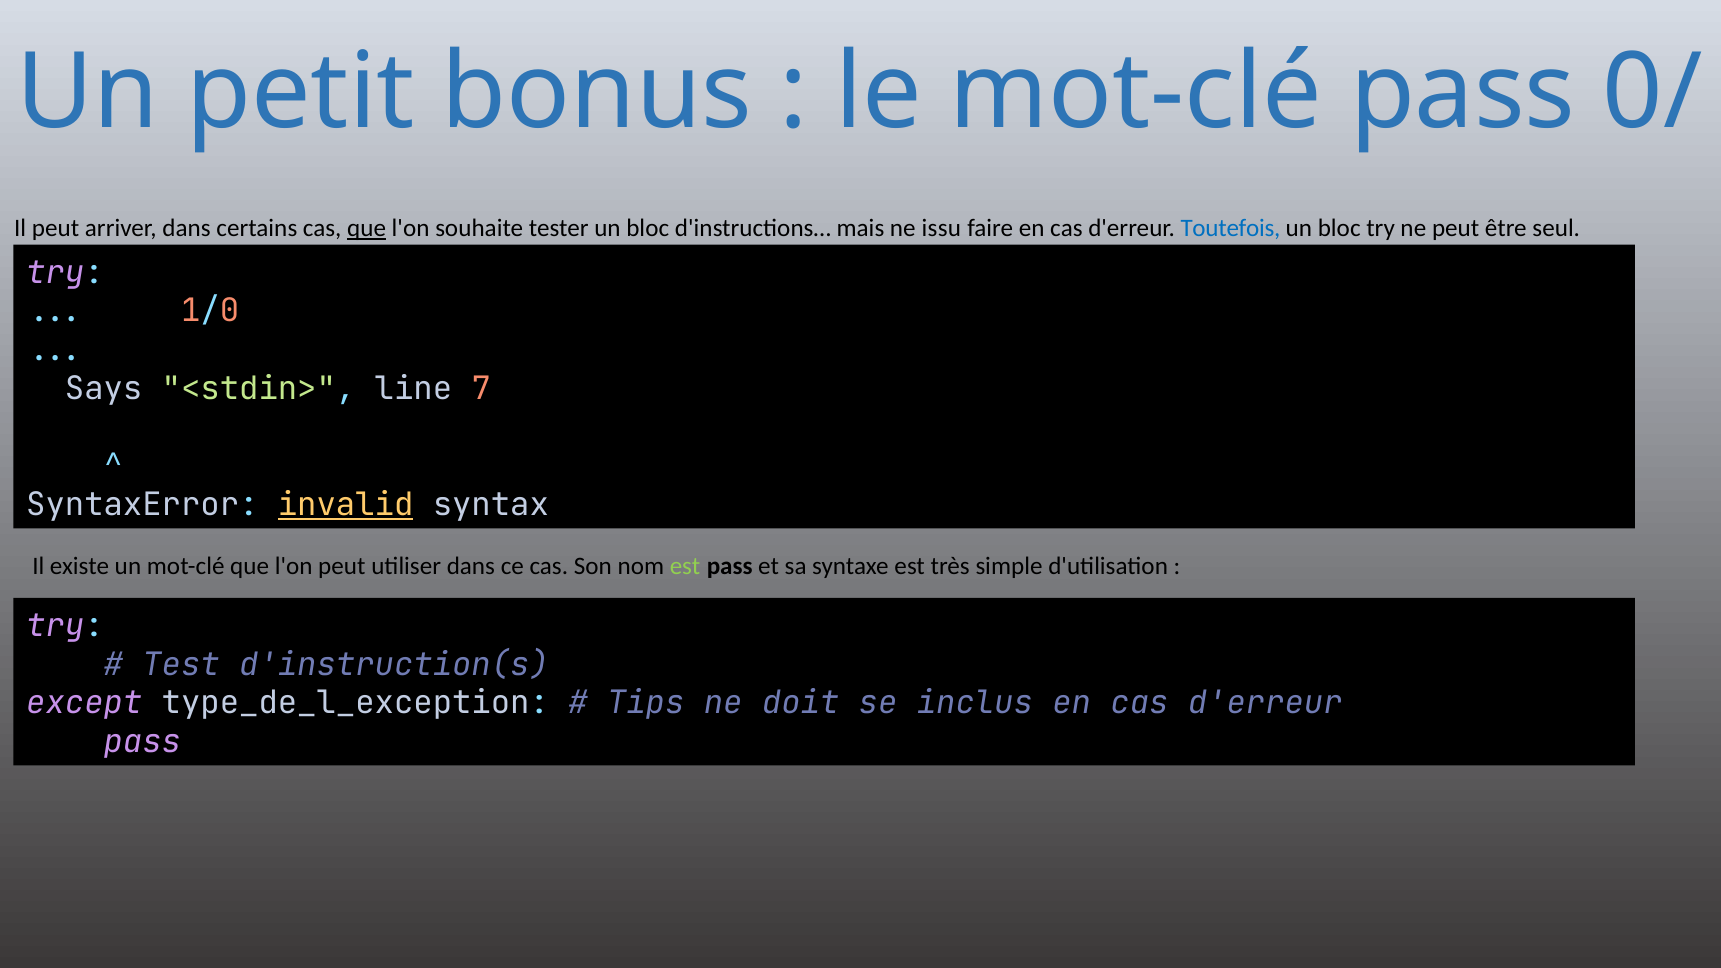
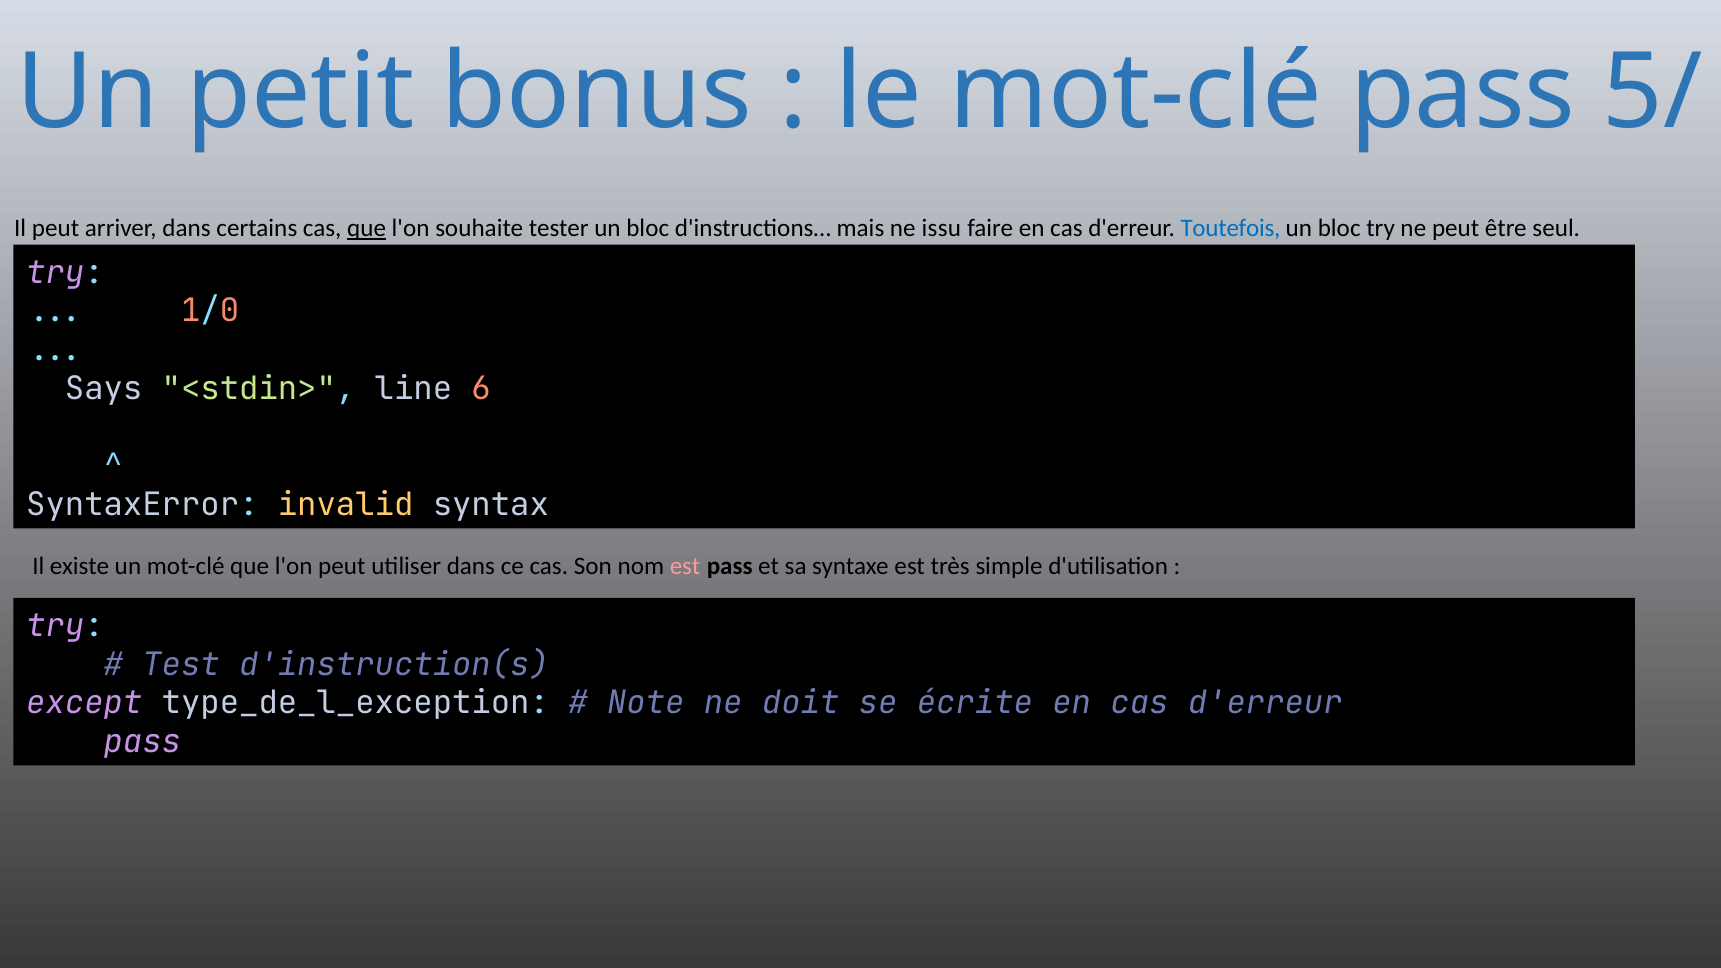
0/: 0/ -> 5/
7: 7 -> 6
invalid underline: present -> none
est at (685, 566) colour: light green -> pink
Tips: Tips -> Note
inclus: inclus -> écrite
